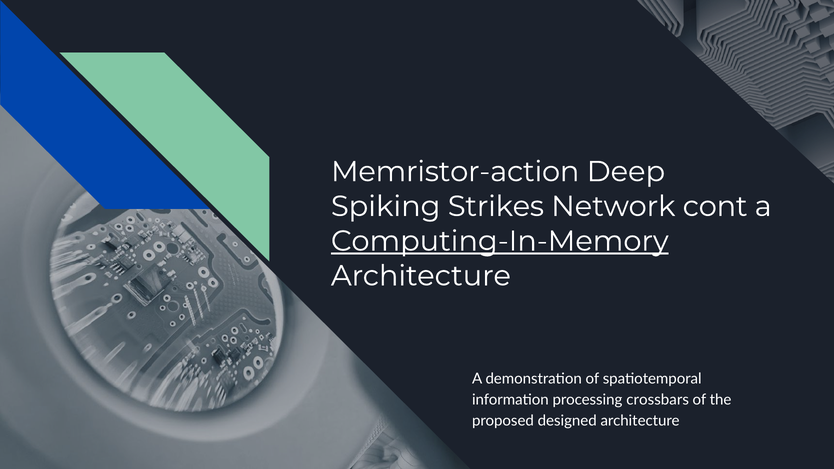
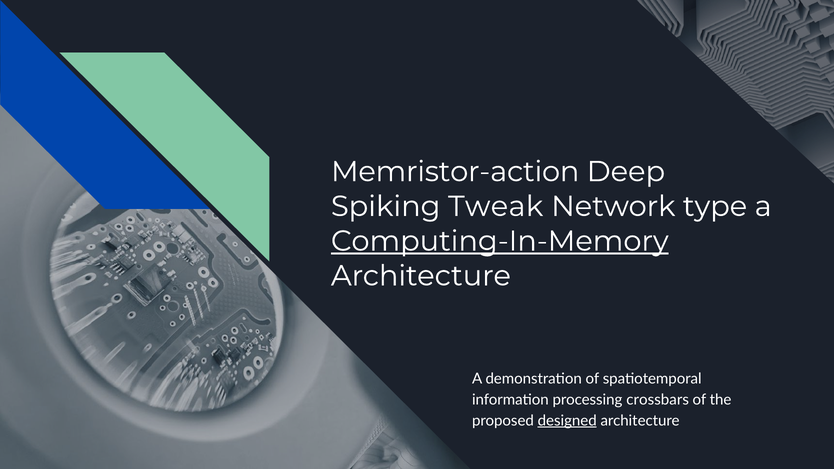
Strikes: Strikes -> Tweak
cont: cont -> type
designed underline: none -> present
